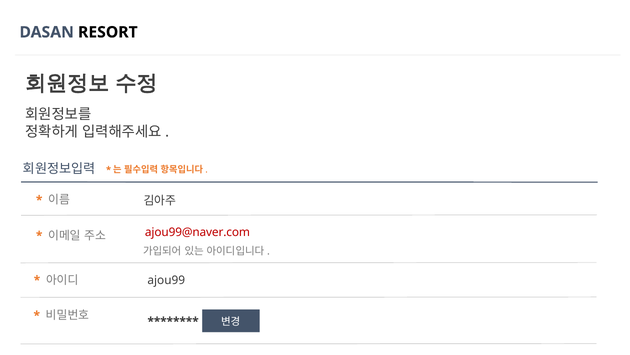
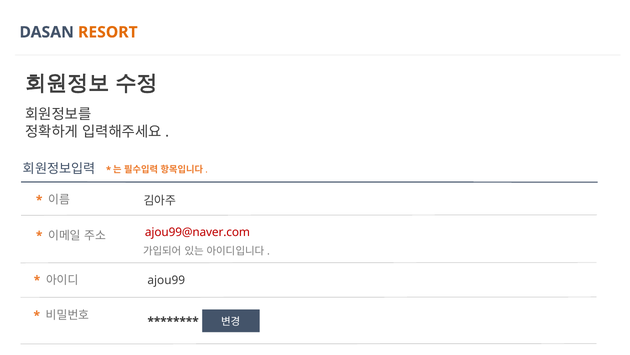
RESORT colour: black -> orange
